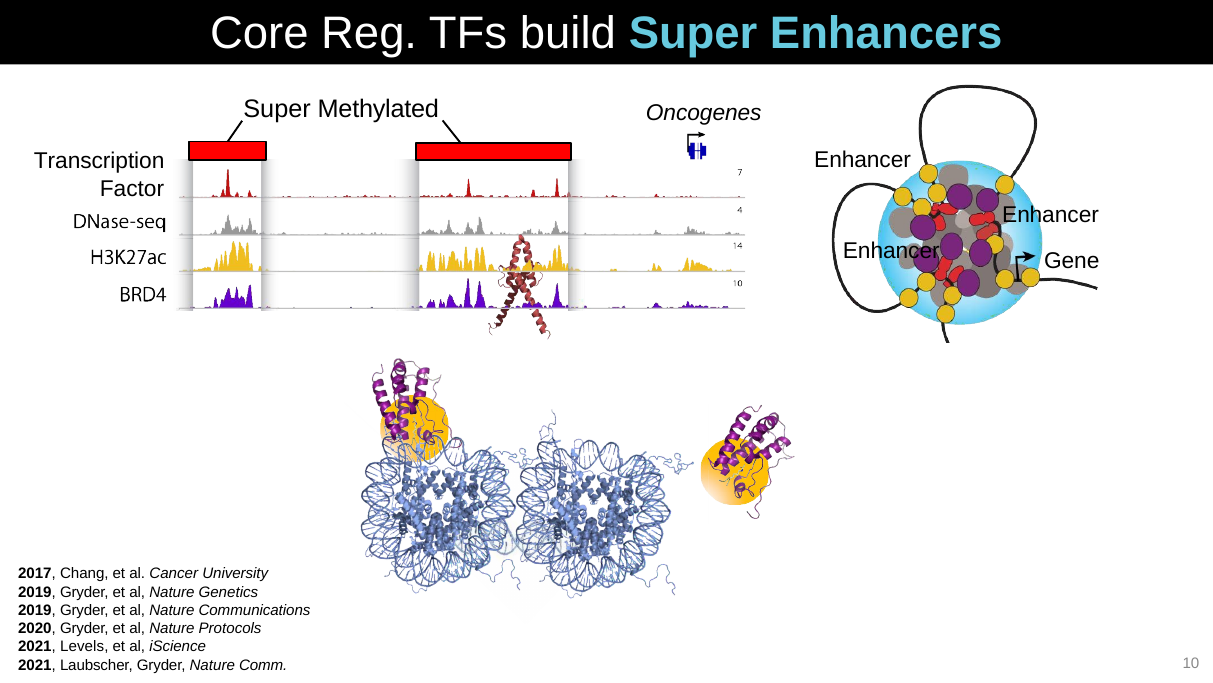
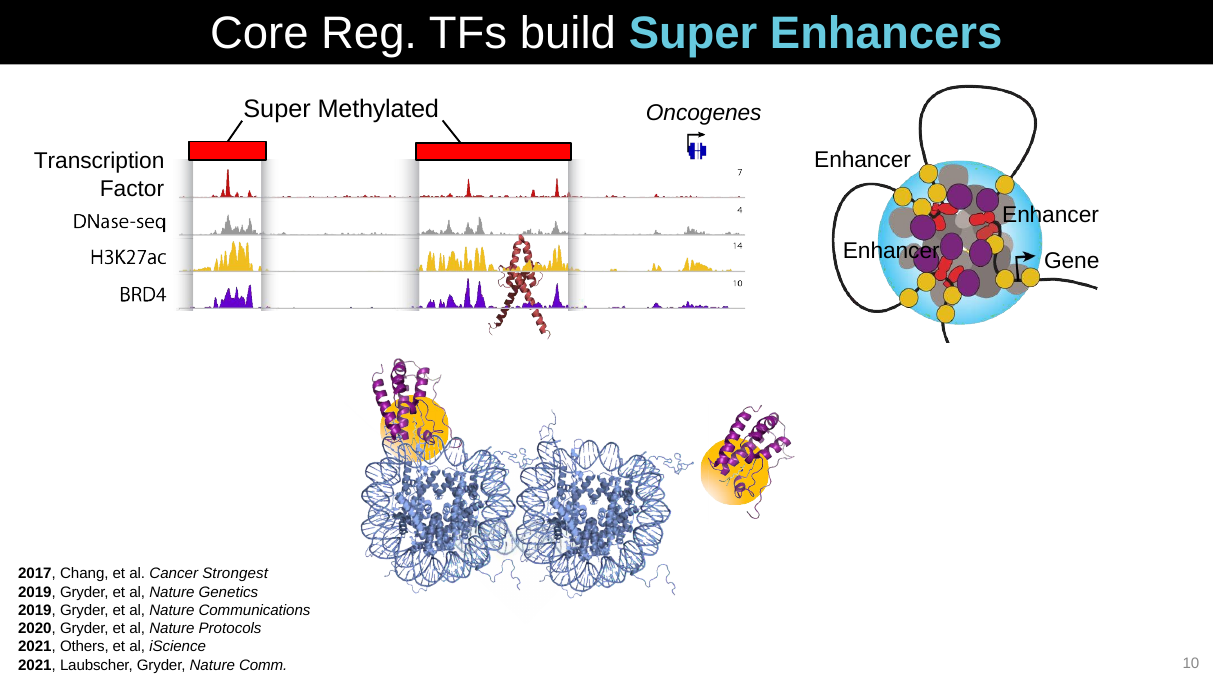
University: University -> Strongest
Levels: Levels -> Others
